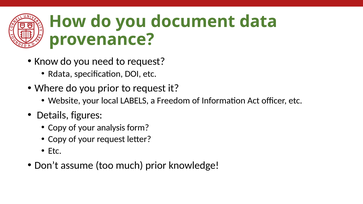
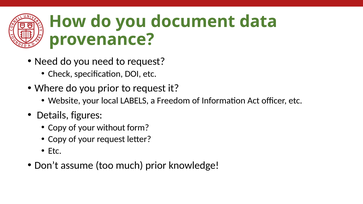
Know at (46, 61): Know -> Need
Rdata: Rdata -> Check
analysis: analysis -> without
